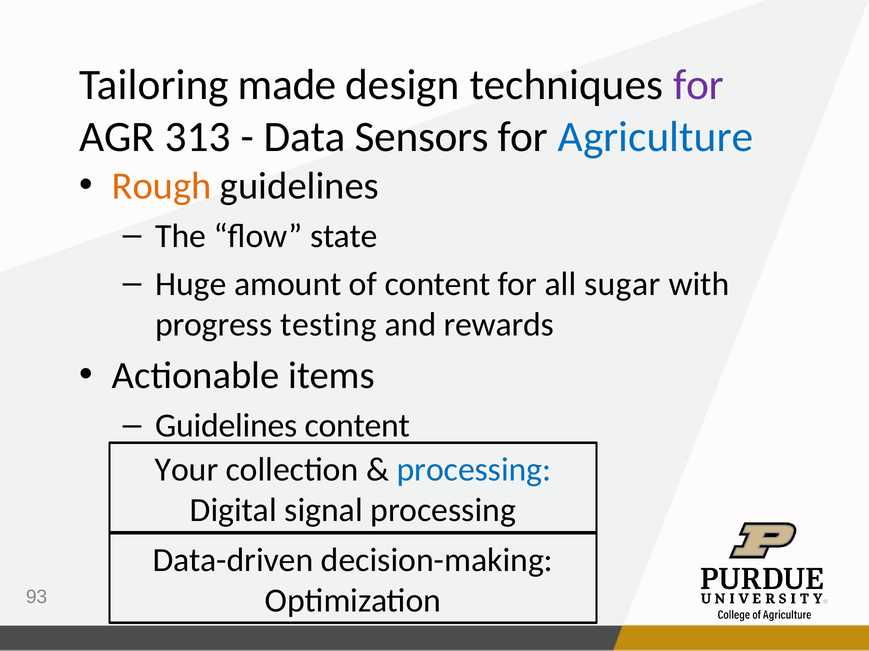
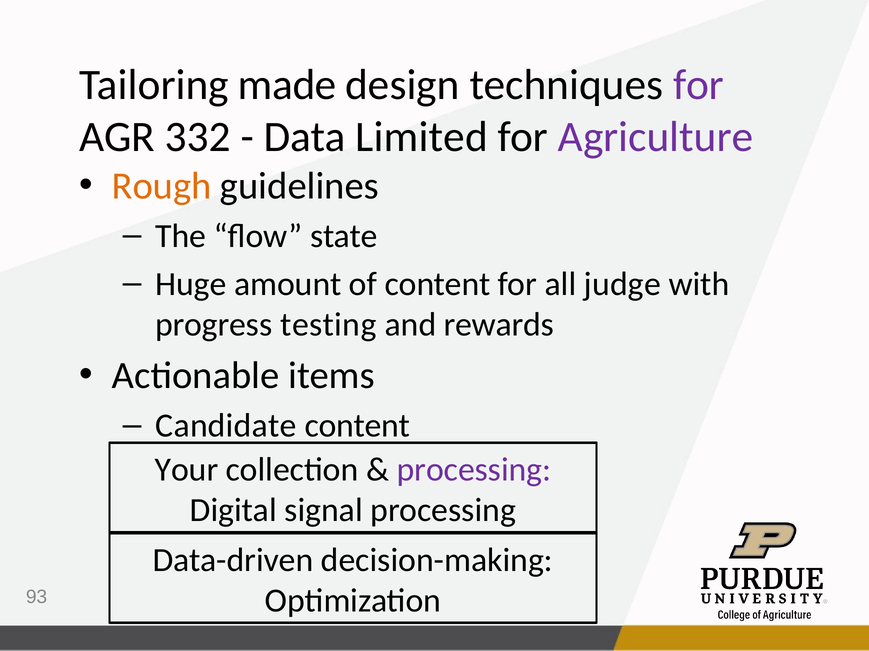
313: 313 -> 332
Sensors: Sensors -> Limited
Agriculture colour: blue -> purple
sugar: sugar -> judge
Guidelines at (226, 426): Guidelines -> Candidate
processing at (474, 470) colour: blue -> purple
